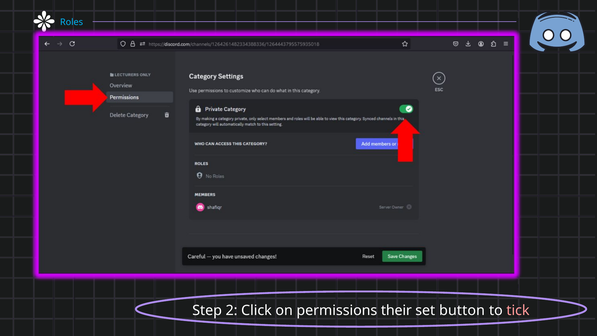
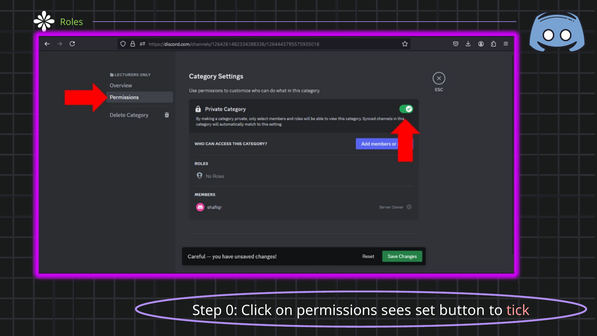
Roles colour: light blue -> light green
2: 2 -> 0
their: their -> sees
